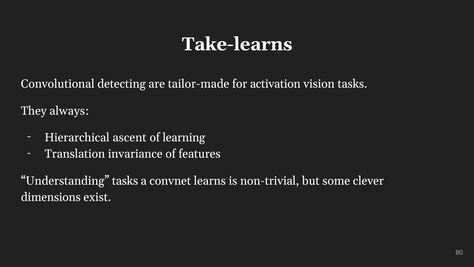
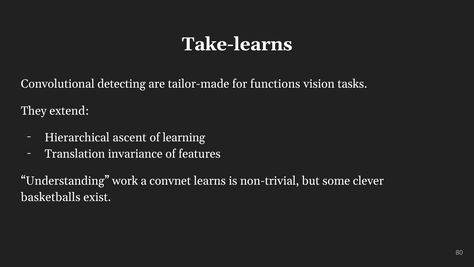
activation: activation -> functions
always: always -> extend
Understanding tasks: tasks -> work
dimensions: dimensions -> basketballs
